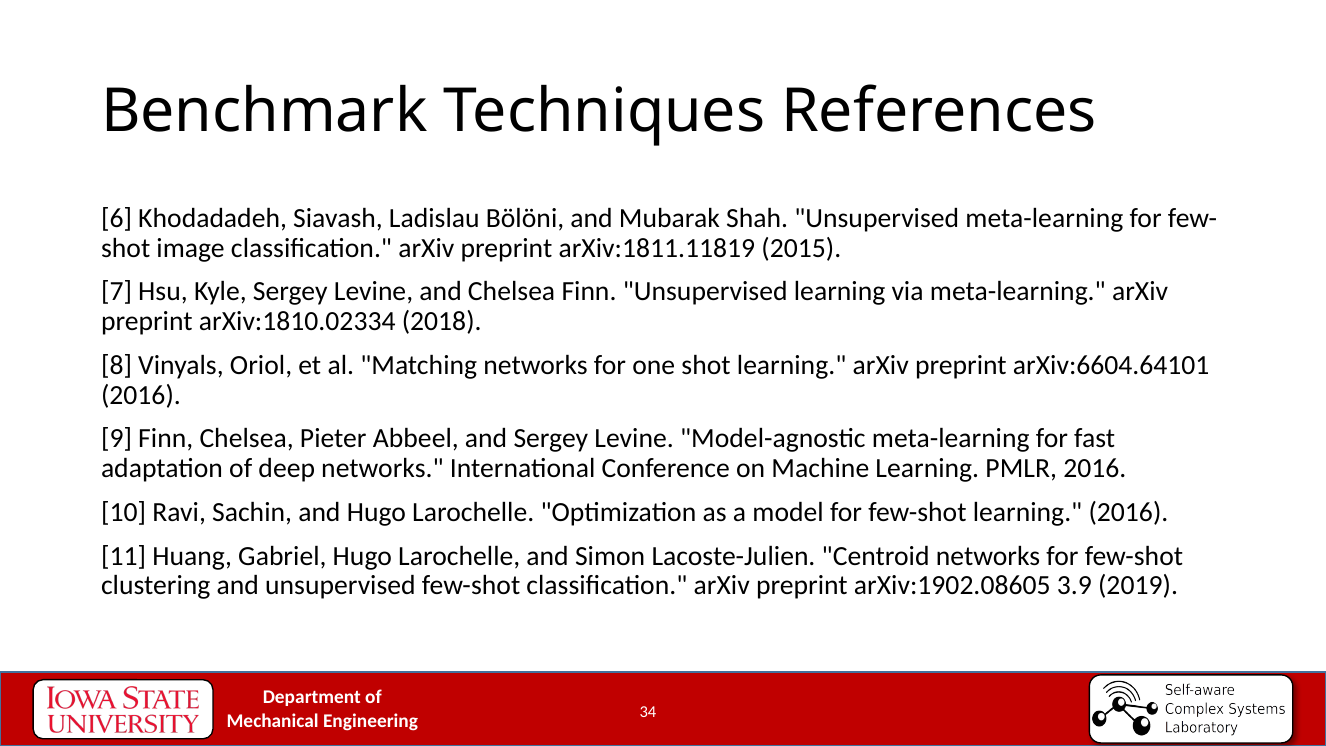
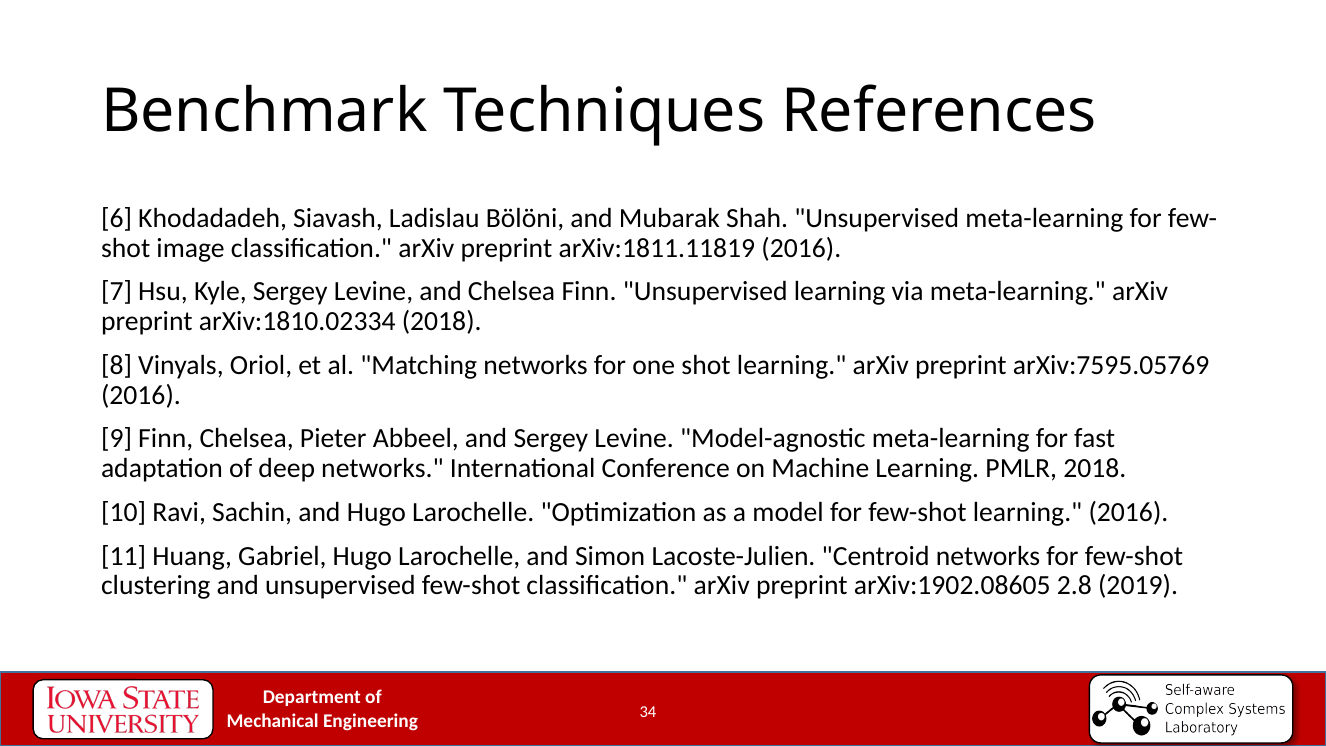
arXiv:1811.11819 2015: 2015 -> 2016
arXiv:6604.64101: arXiv:6604.64101 -> arXiv:7595.05769
PMLR 2016: 2016 -> 2018
3.9: 3.9 -> 2.8
